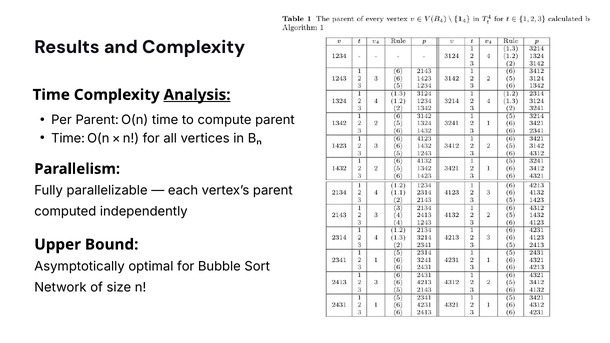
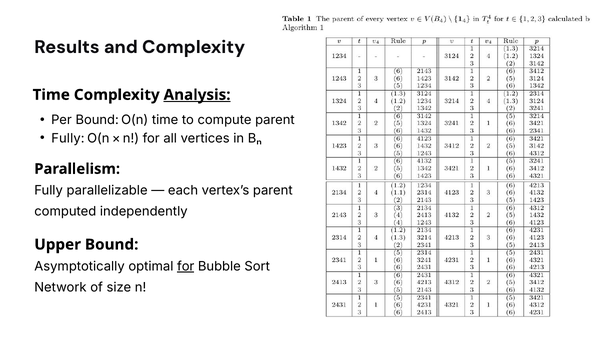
Per Parent: Parent -> Bound
Time at (68, 138): Time -> Fully
for at (186, 267) underline: none -> present
